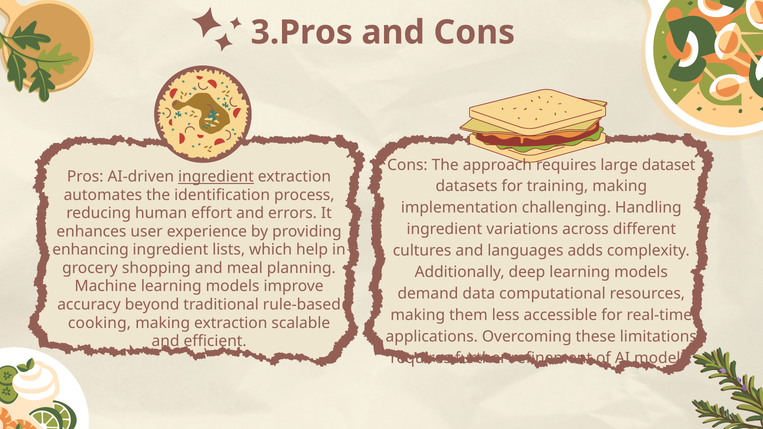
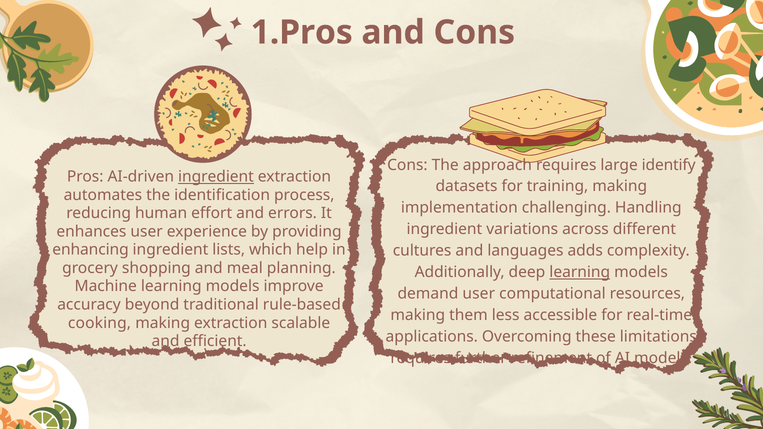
3.Pros: 3.Pros -> 1.Pros
dataset: dataset -> identify
learning at (580, 272) underline: none -> present
demand data: data -> user
